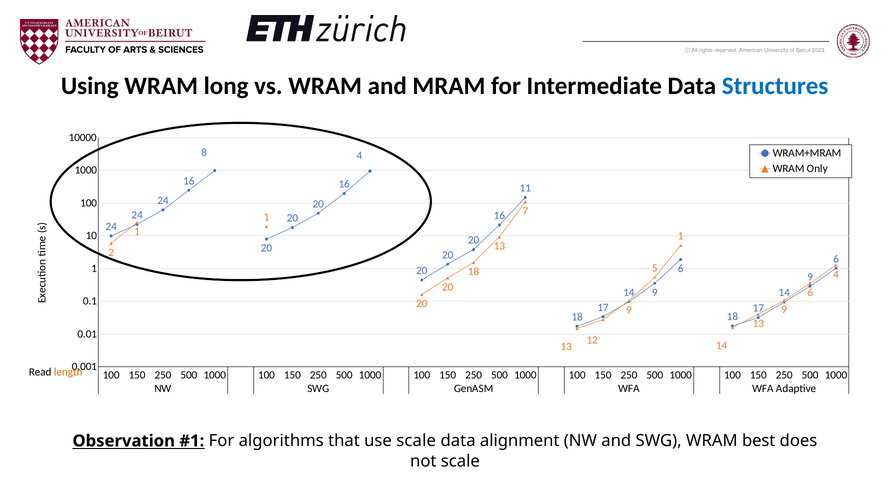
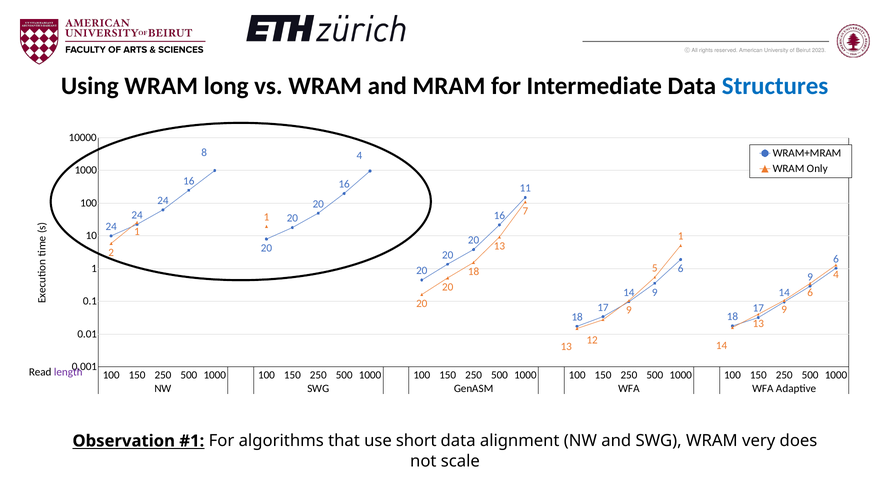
length colour: orange -> purple
use scale: scale -> short
best: best -> very
